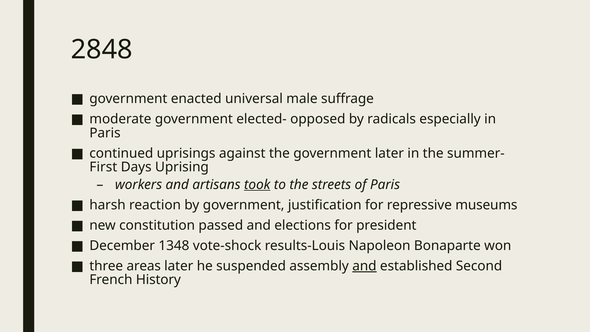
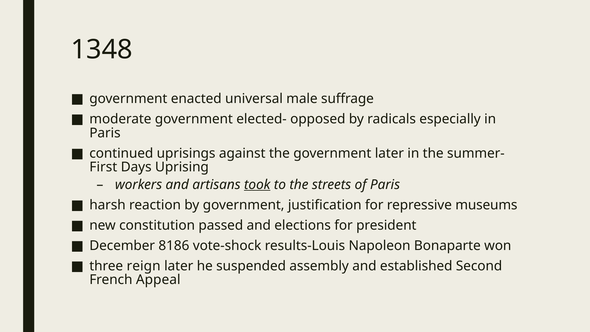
2848: 2848 -> 1348
1348: 1348 -> 8186
areas: areas -> reign
and at (364, 266) underline: present -> none
History: History -> Appeal
